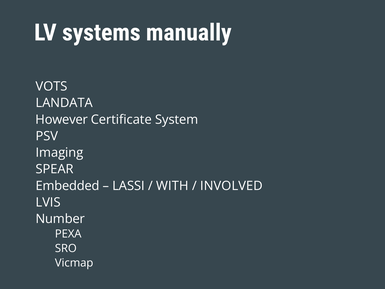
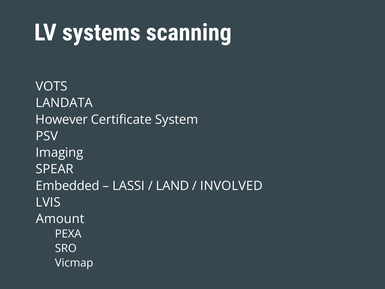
manually: manually -> scanning
WITH: WITH -> LAND
Number: Number -> Amount
